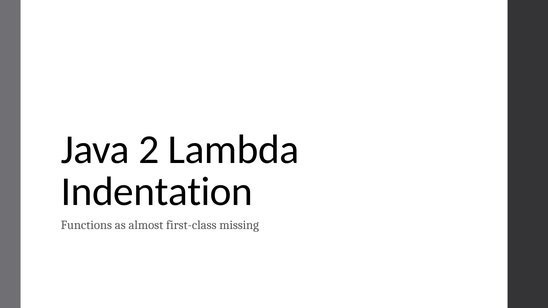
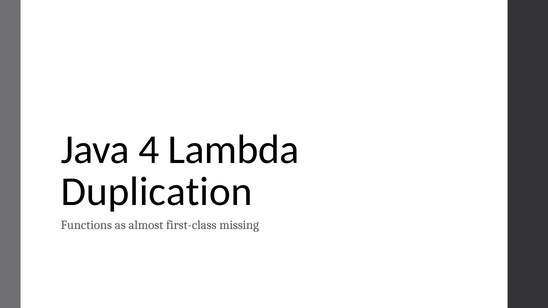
2: 2 -> 4
Indentation: Indentation -> Duplication
